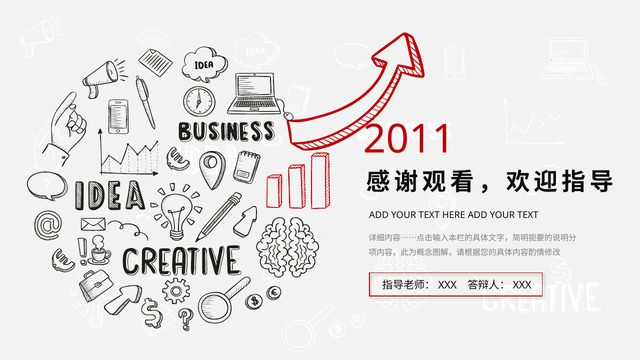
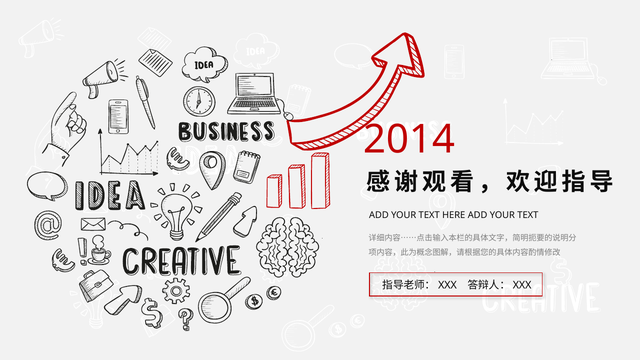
2011: 2011 -> 2014
